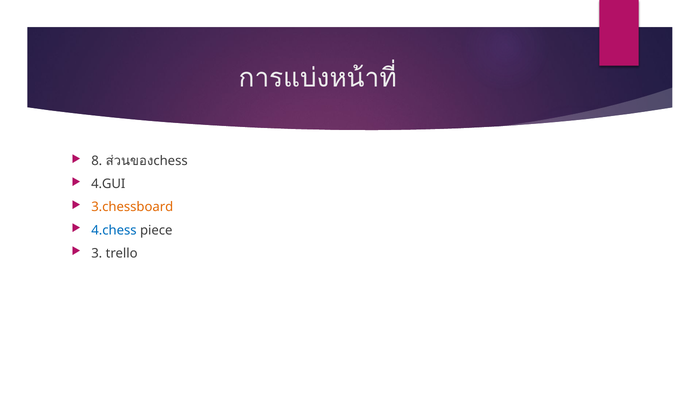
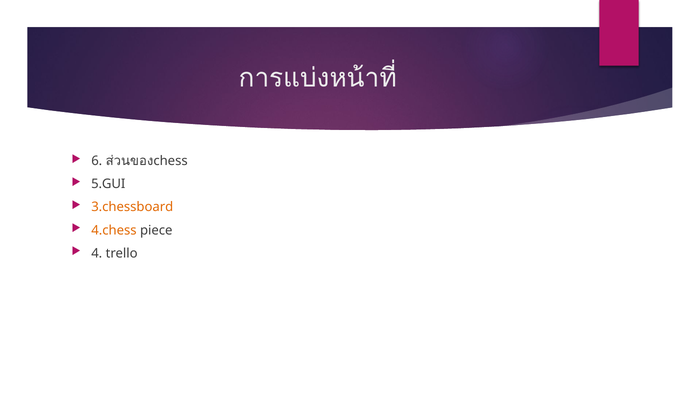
8: 8 -> 6
4.GUI: 4.GUI -> 5.GUI
4.chess colour: blue -> orange
3: 3 -> 4
